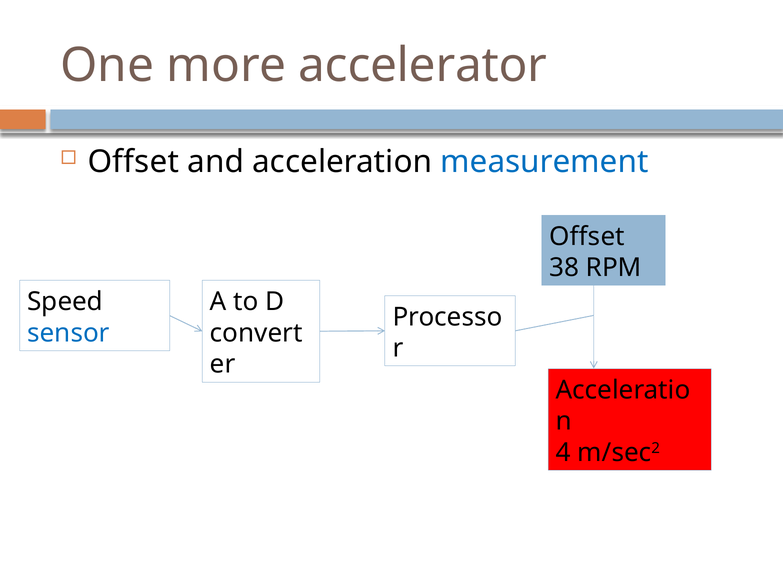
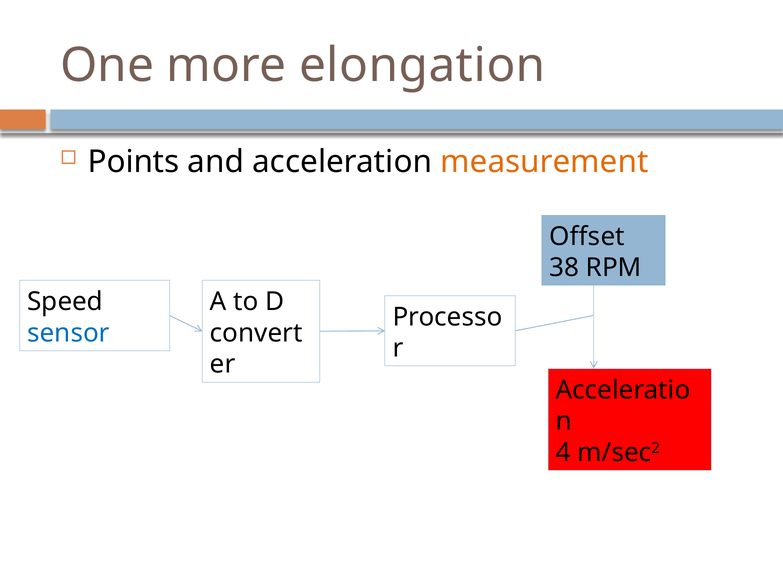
accelerator: accelerator -> elongation
Offset at (133, 162): Offset -> Points
measurement colour: blue -> orange
